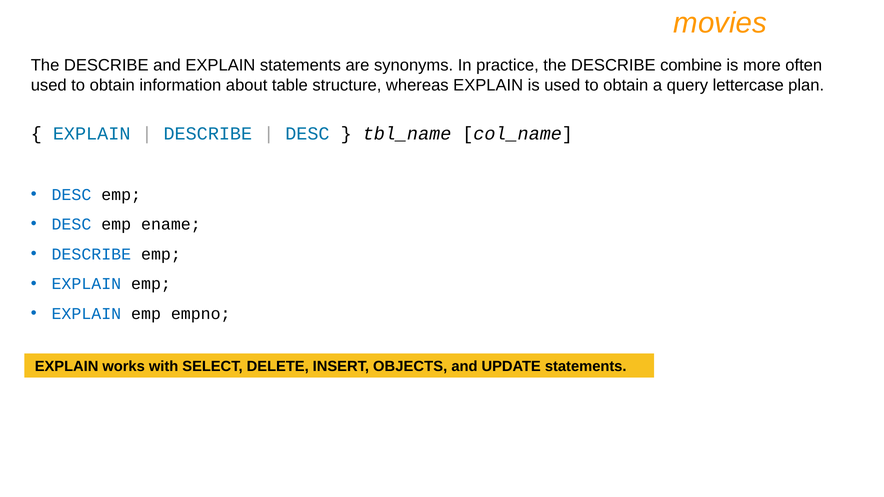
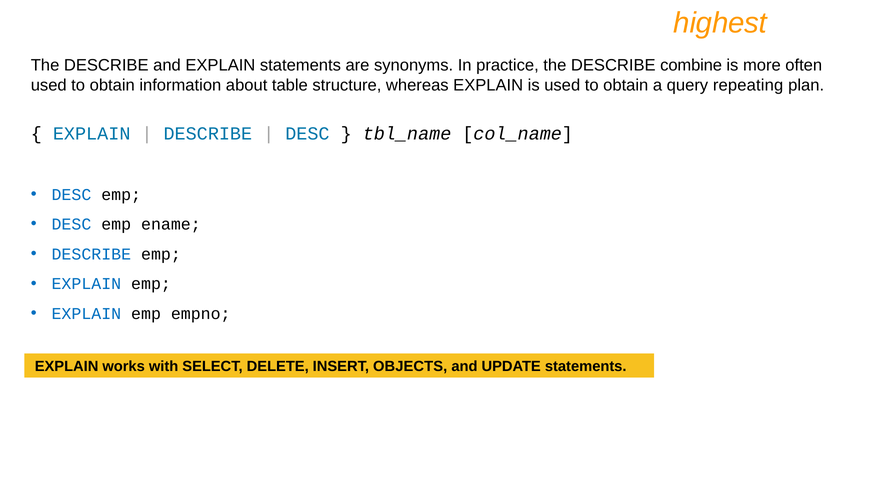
movies: movies -> highest
lettercase: lettercase -> repeating
